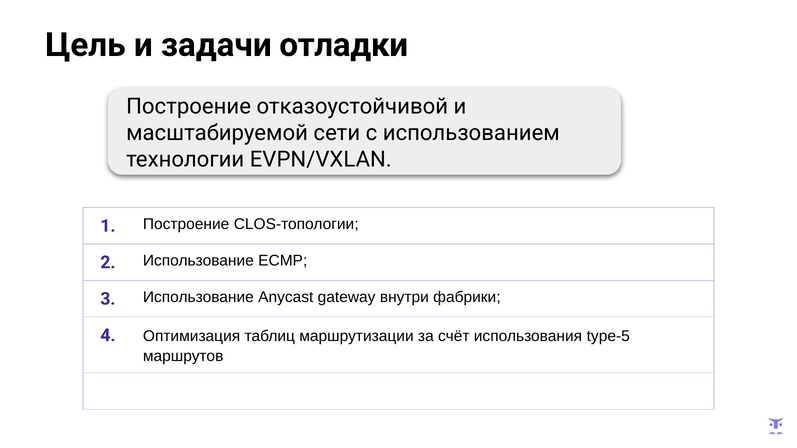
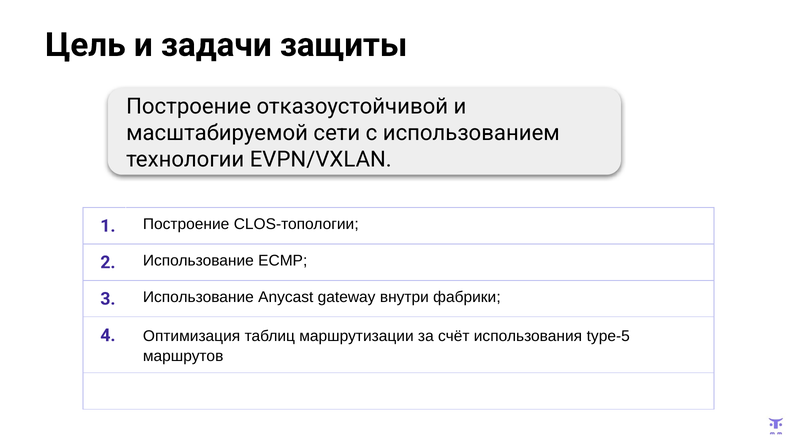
отладки: отладки -> защиты
